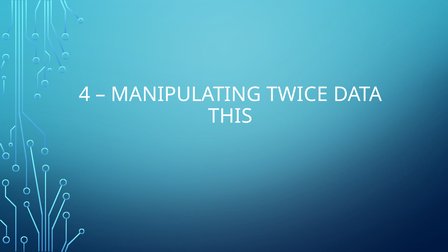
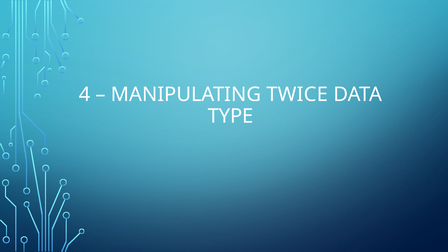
THIS: THIS -> TYPE
